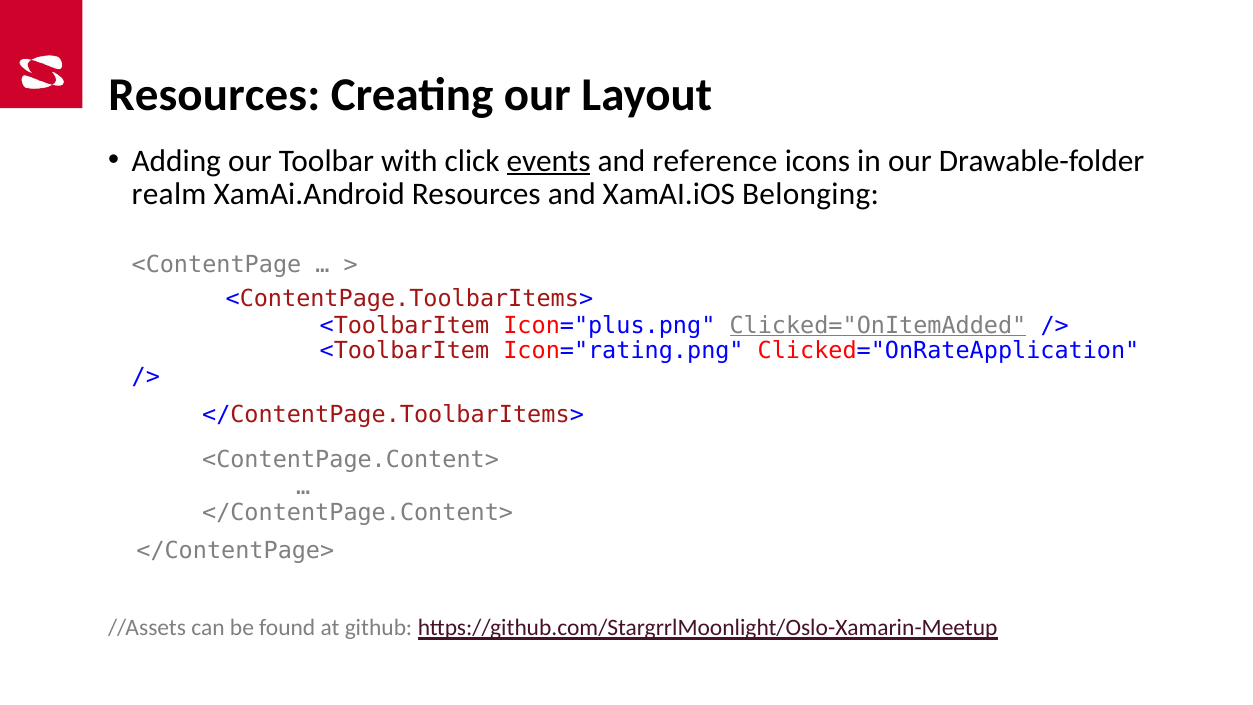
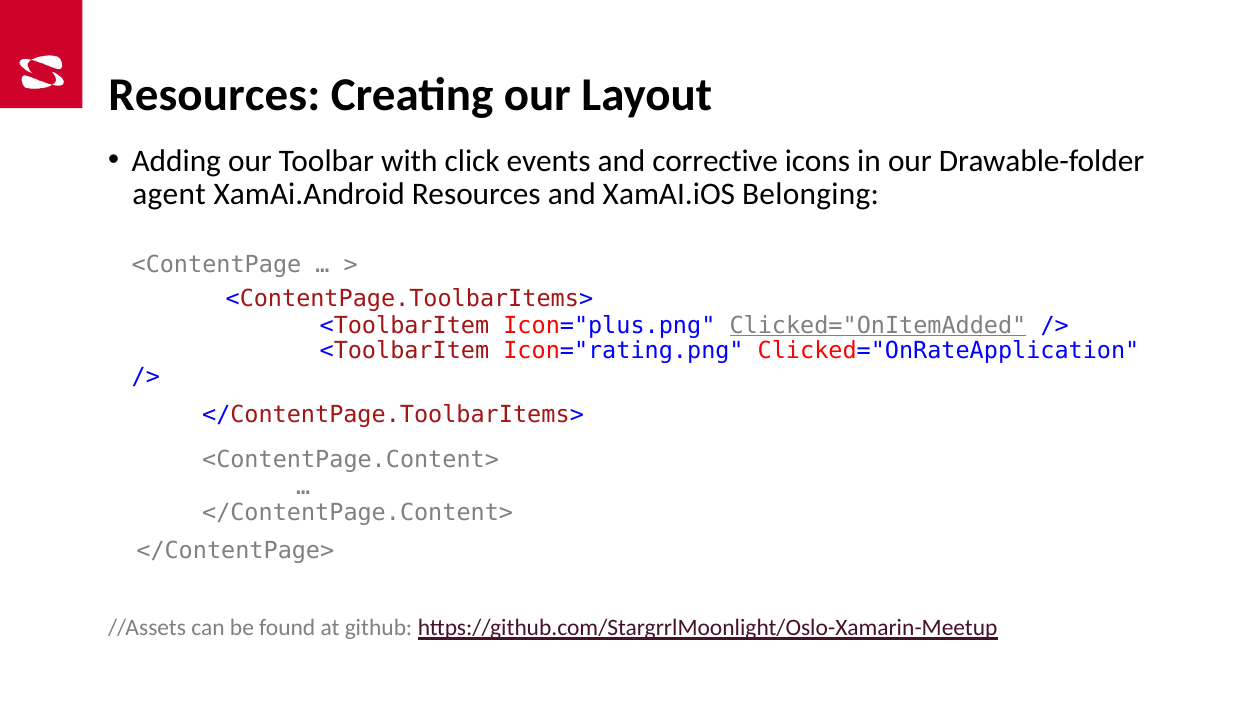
events underline: present -> none
reference: reference -> corrective
realm: realm -> agent
